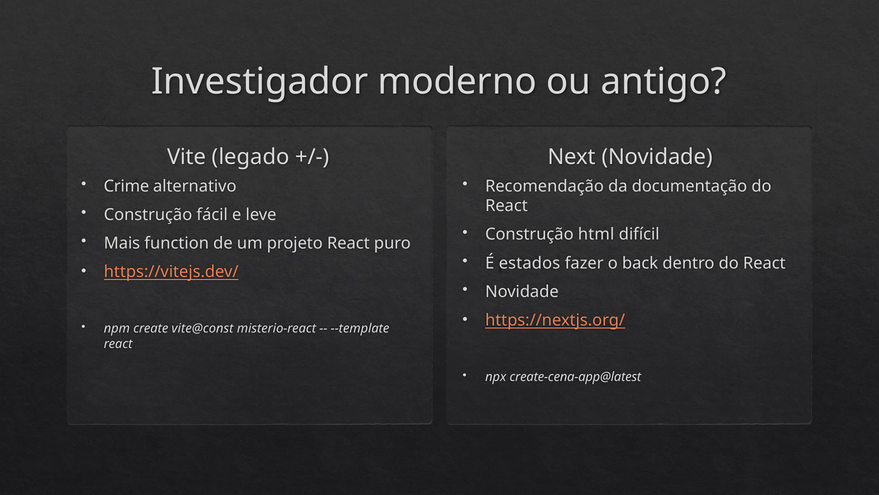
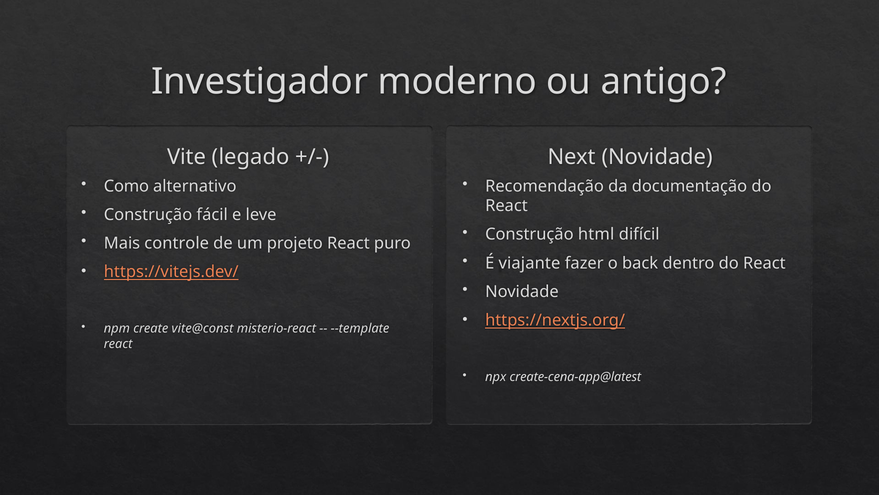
Crime: Crime -> Como
function: function -> controle
estados: estados -> viajante
